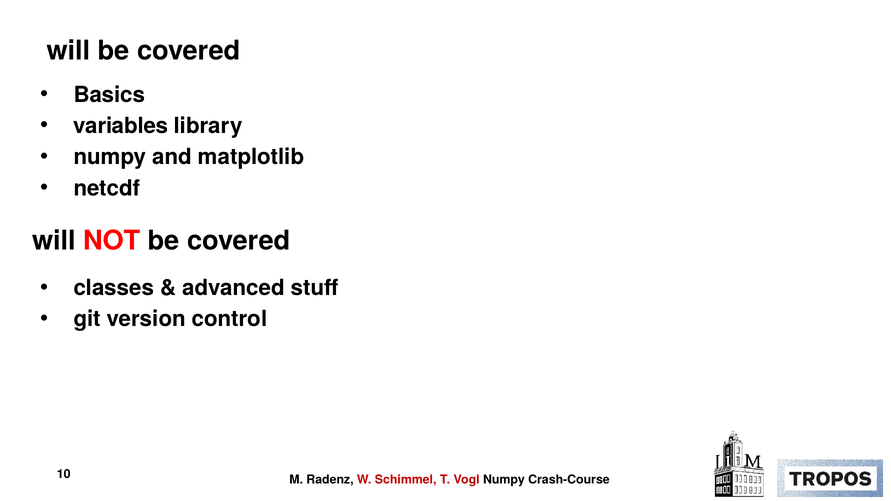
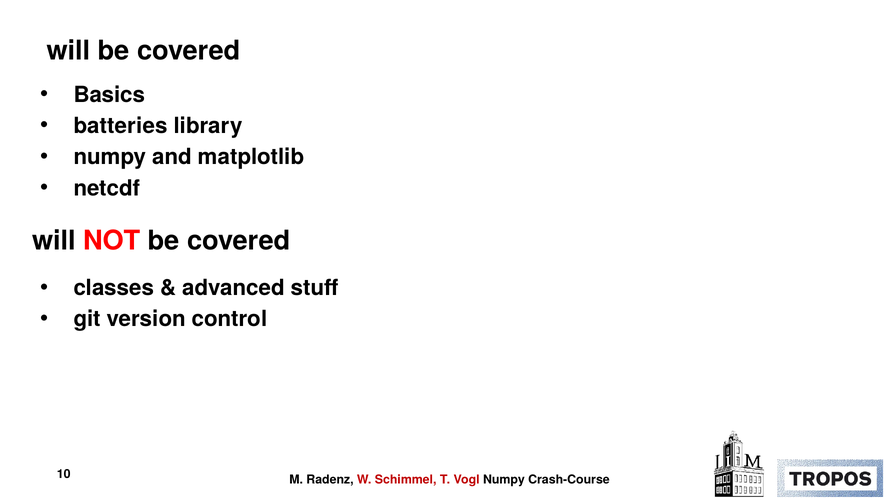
variables: variables -> batteries
